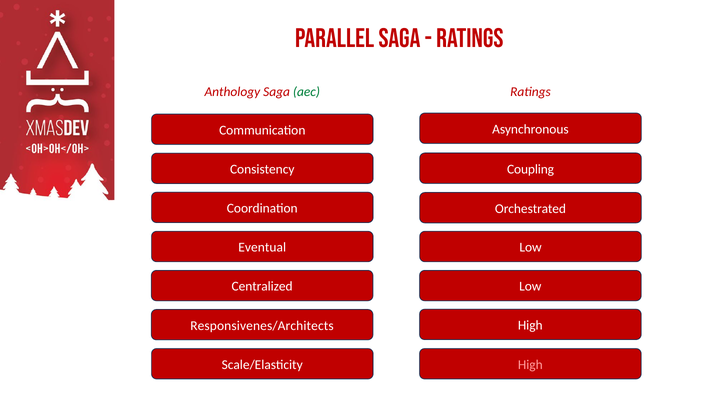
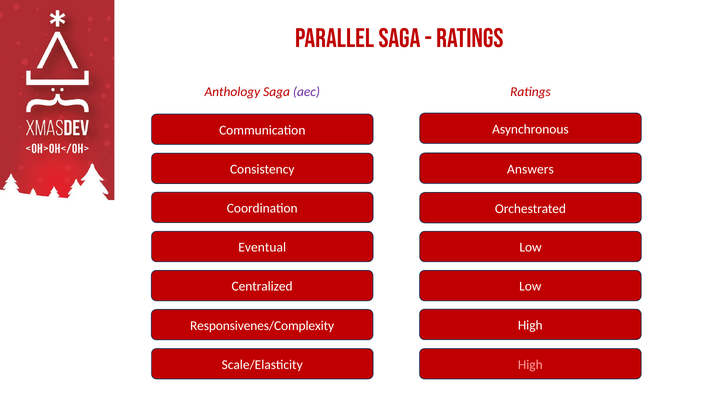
aec colour: green -> purple
Coupling: Coupling -> Answers
Responsivenes/Architects: Responsivenes/Architects -> Responsivenes/Complexity
